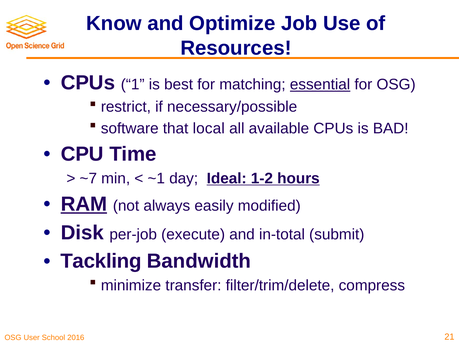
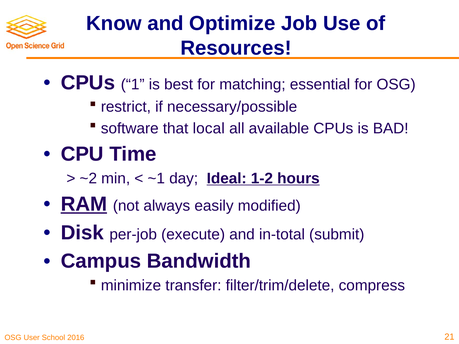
essential underline: present -> none
~7: ~7 -> ~2
Tackling: Tackling -> Campus
